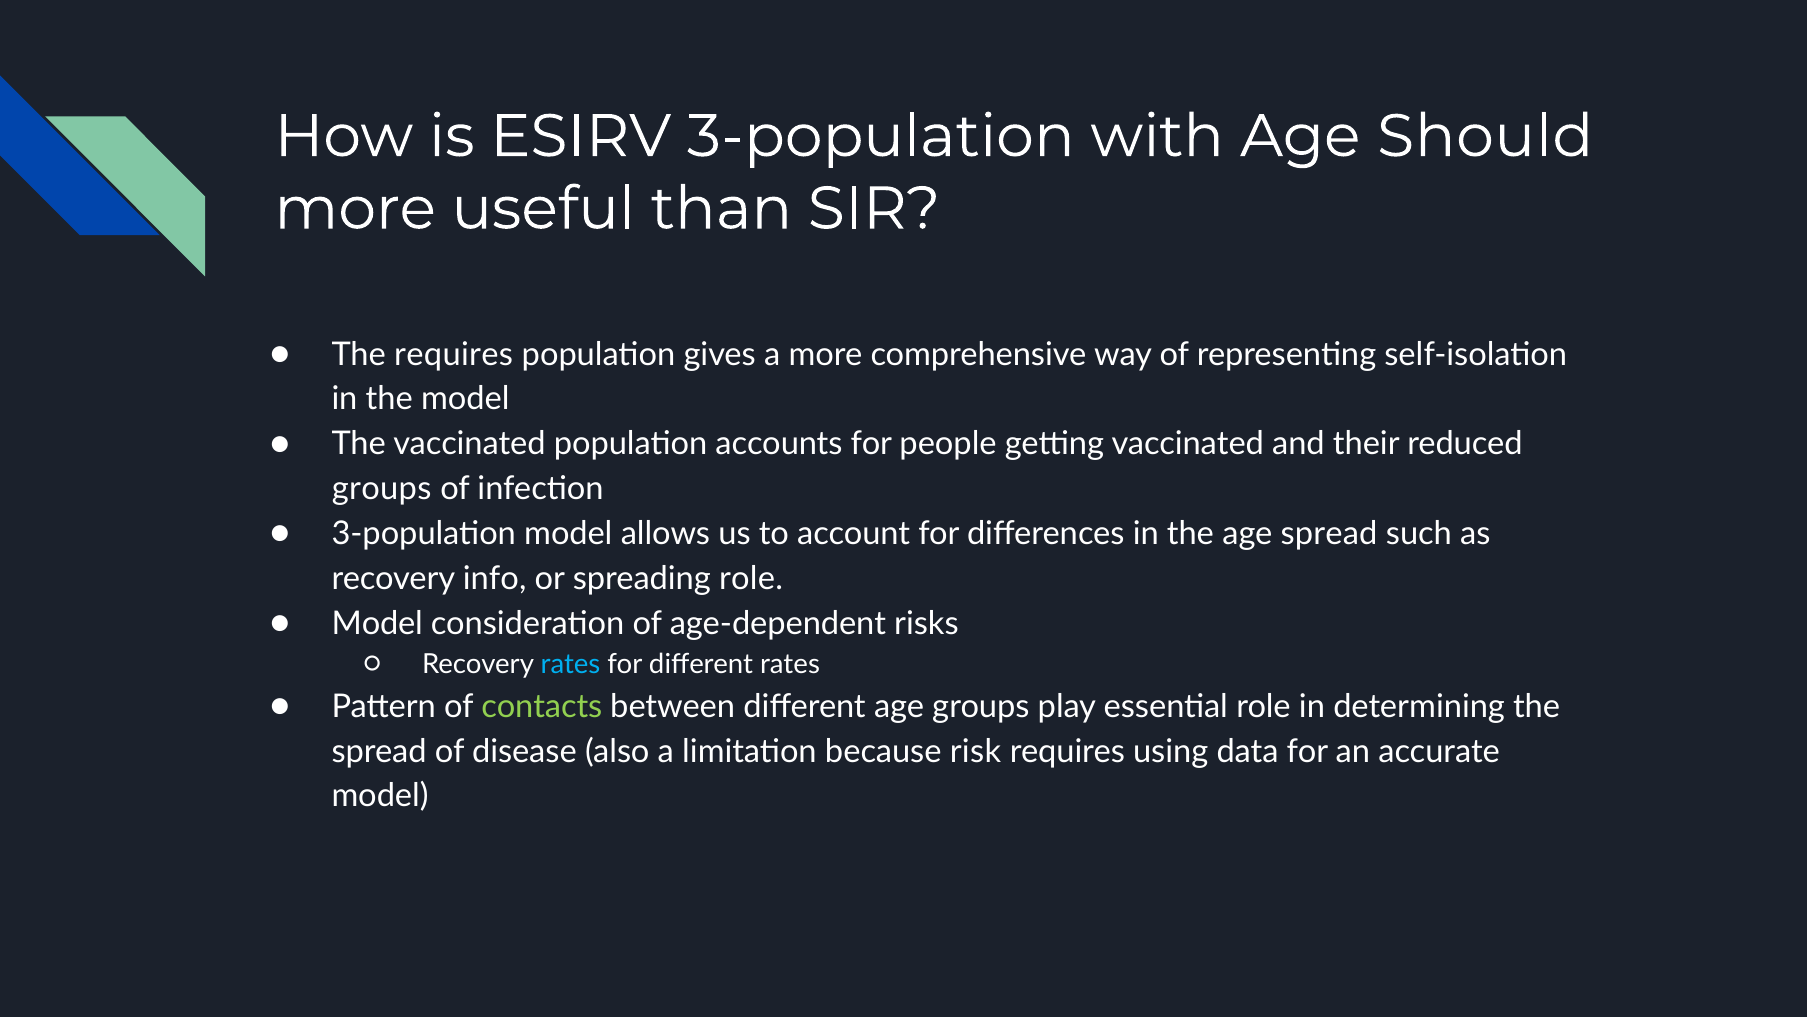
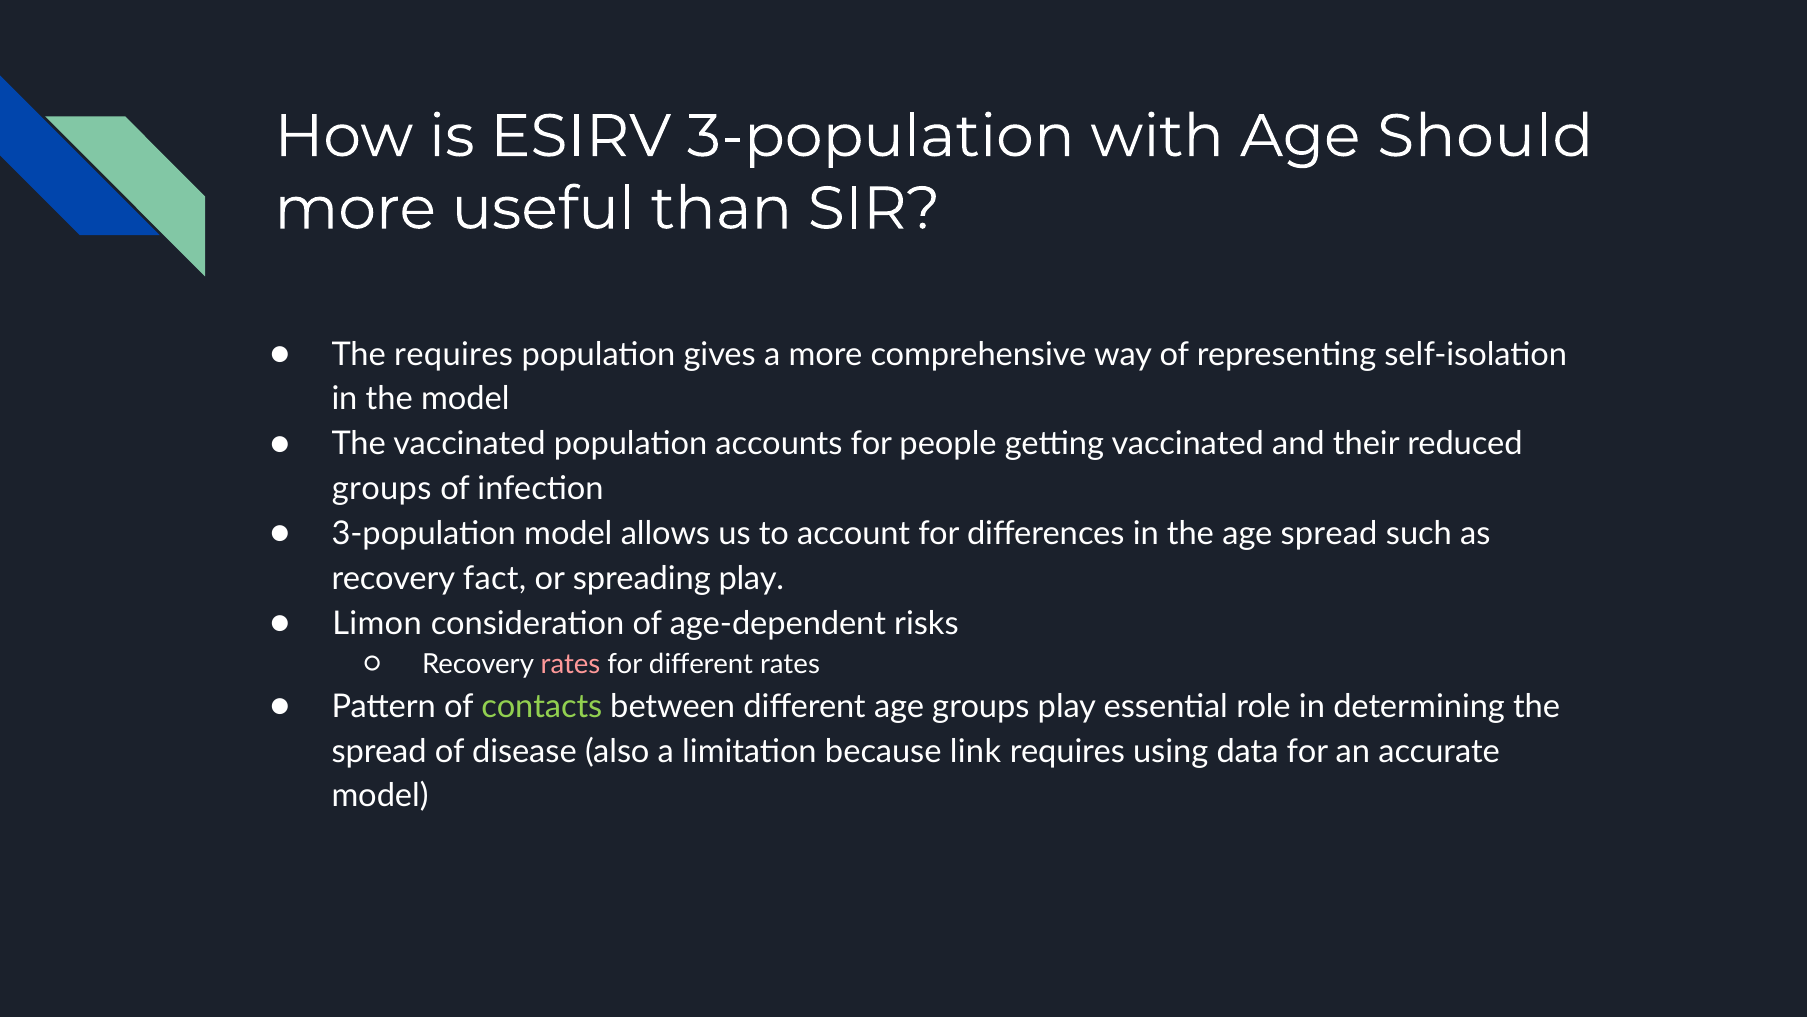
info: info -> fact
spreading role: role -> play
Model at (377, 623): Model -> Limon
rates at (571, 664) colour: light blue -> pink
risk: risk -> link
